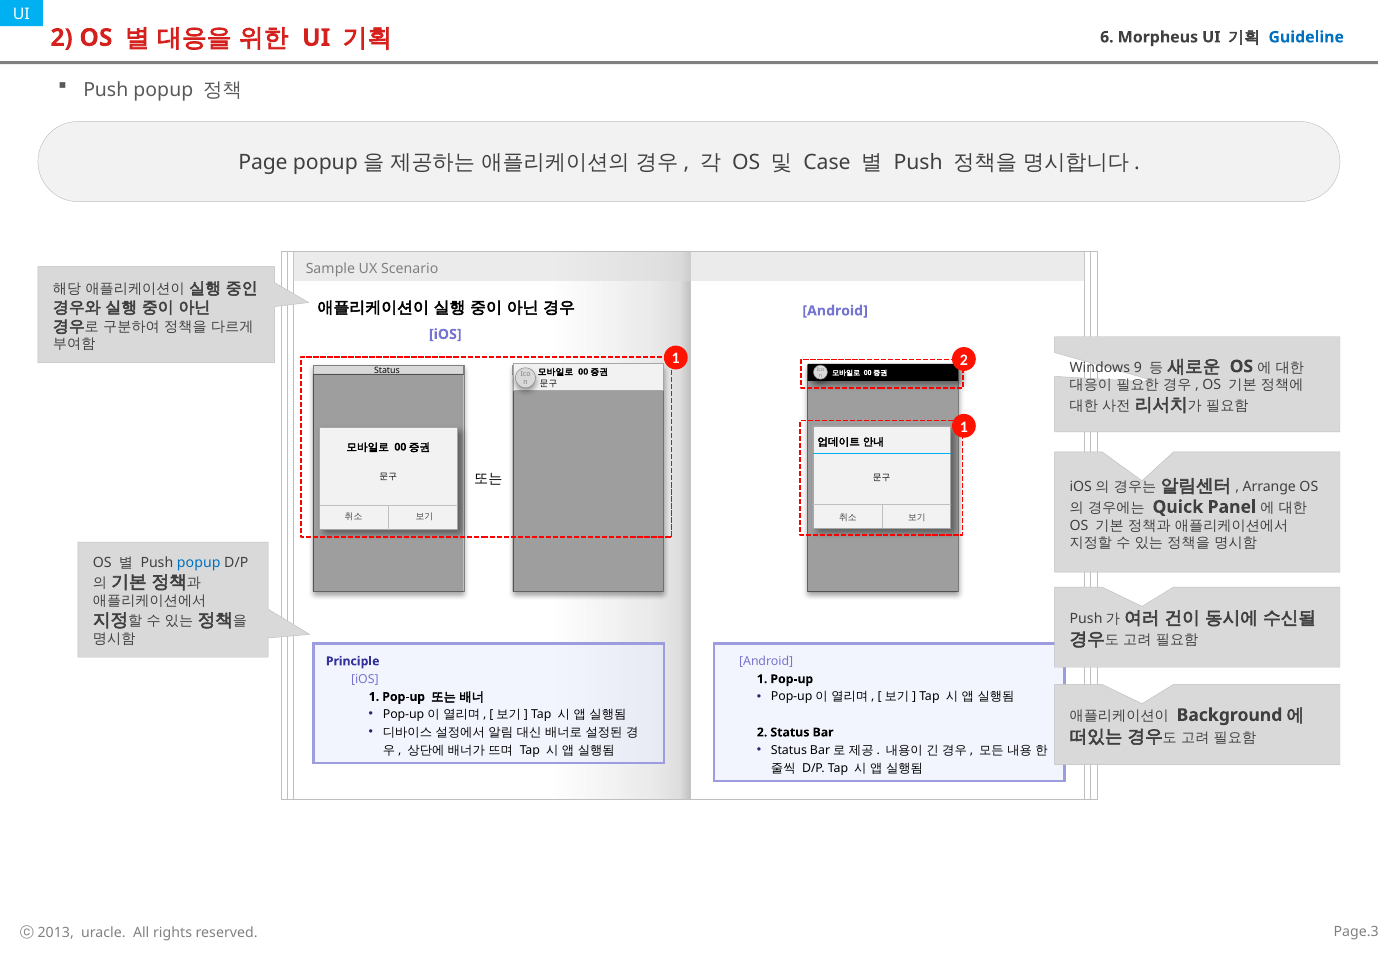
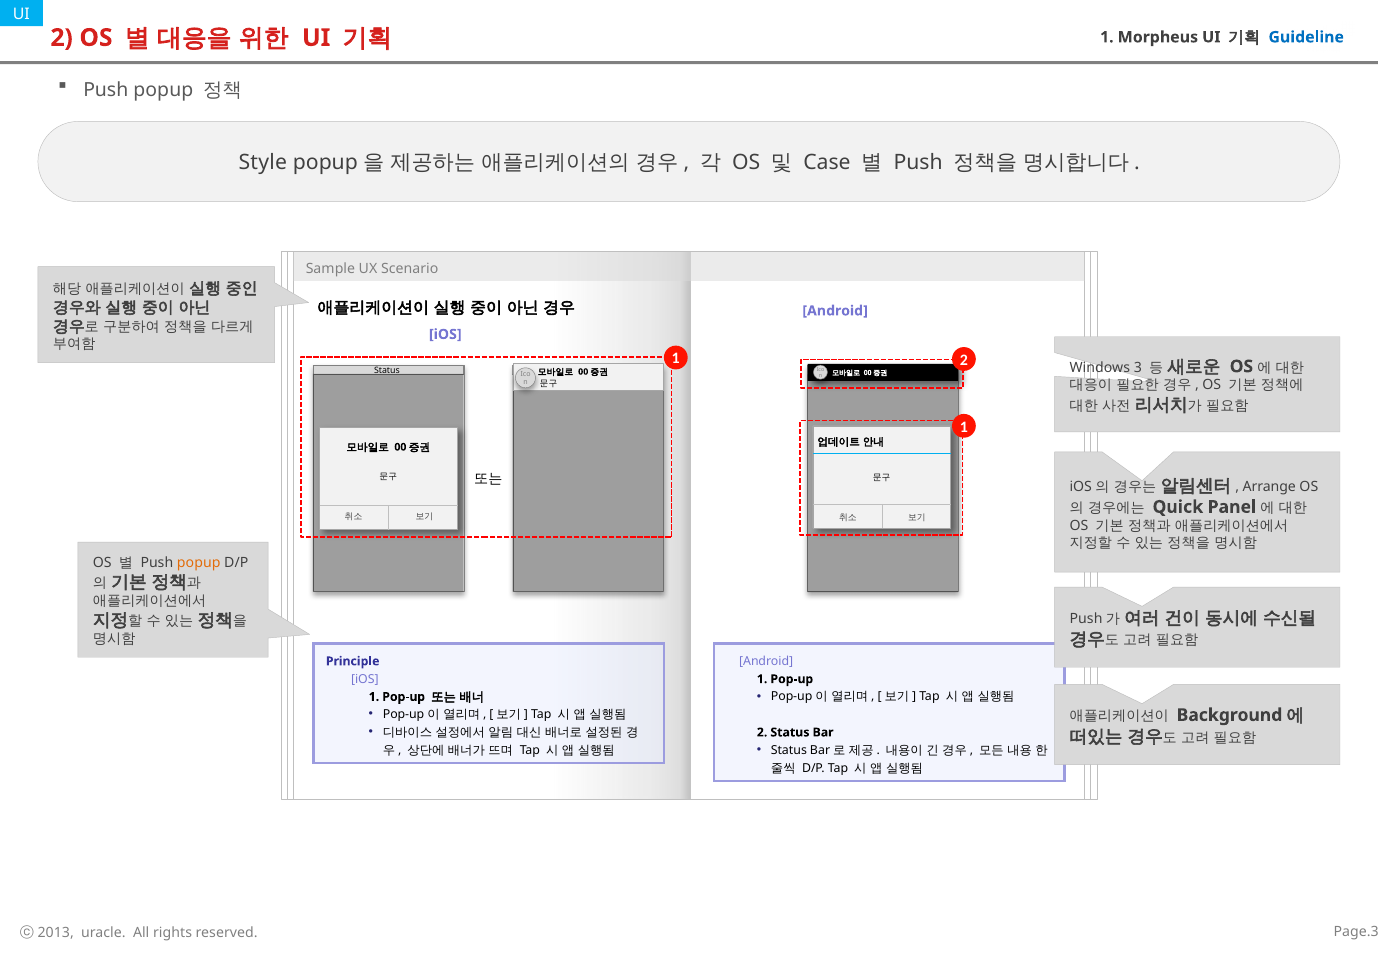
6 at (1107, 37): 6 -> 1
Page: Page -> Style
9: 9 -> 3
popup at (199, 562) colour: blue -> orange
